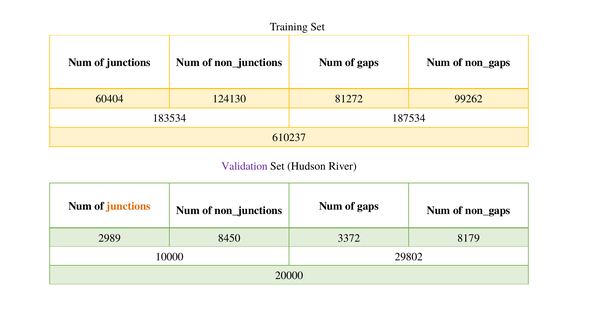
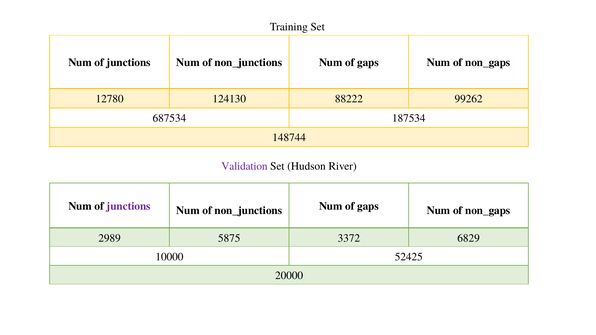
60404: 60404 -> 12780
81272: 81272 -> 88222
183534: 183534 -> 687534
610237: 610237 -> 148744
junctions at (129, 206) colour: orange -> purple
8450: 8450 -> 5875
8179: 8179 -> 6829
29802: 29802 -> 52425
